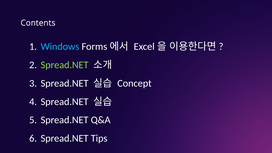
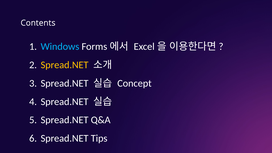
Spread.NET at (65, 65) colour: light green -> yellow
